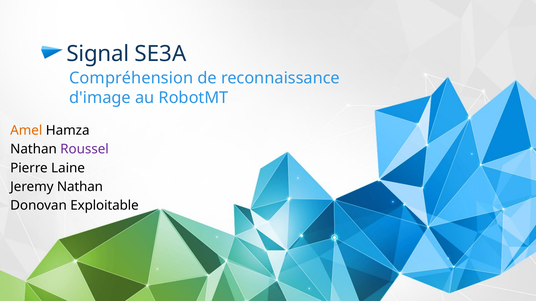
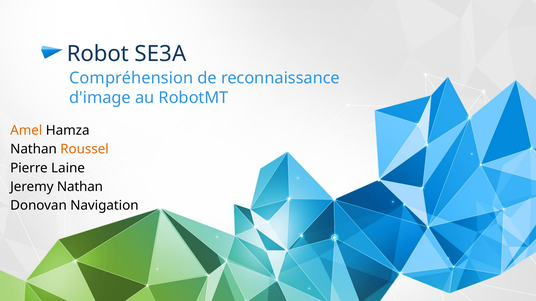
Signal: Signal -> Robot
Roussel colour: purple -> orange
Exploitable: Exploitable -> Navigation
